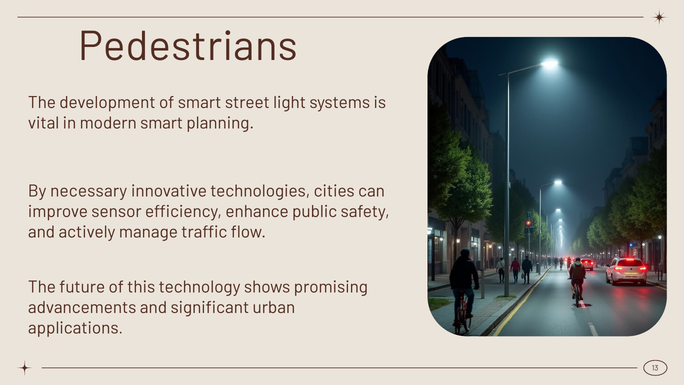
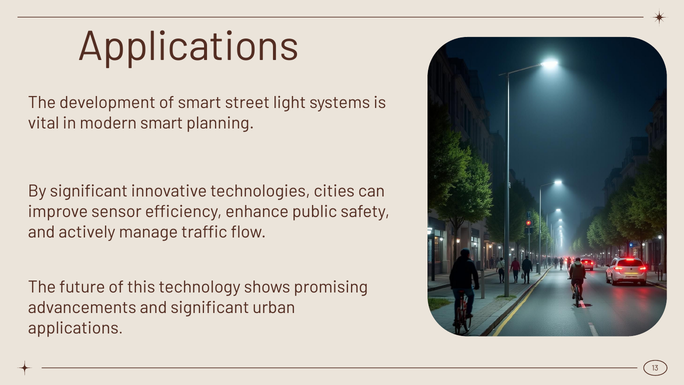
Pedestrians at (188, 46): Pedestrians -> Applications
By necessary: necessary -> significant
